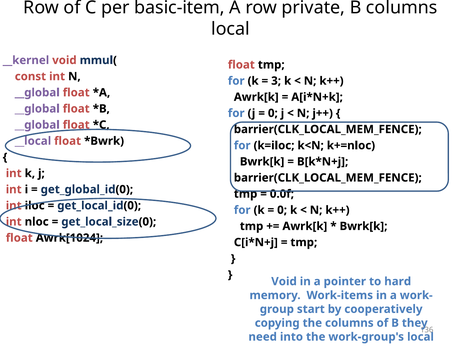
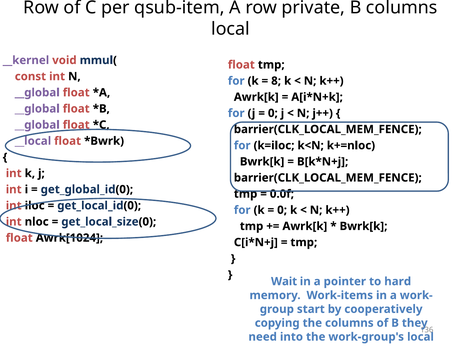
basic-item: basic-item -> qsub-item
3: 3 -> 8
Void at (284, 281): Void -> Wait
